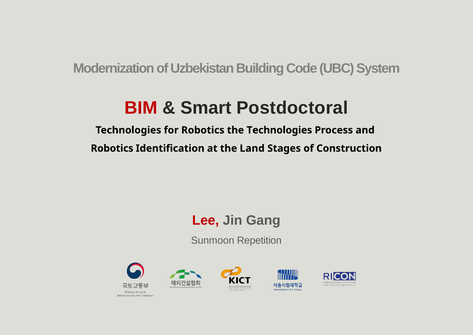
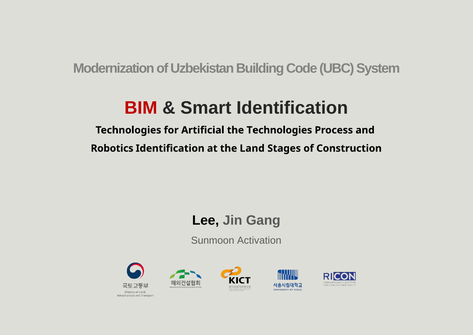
Smart Postdoctoral: Postdoctoral -> Identification
for Robotics: Robotics -> Artificial
Lee colour: red -> black
Repetition: Repetition -> Activation
